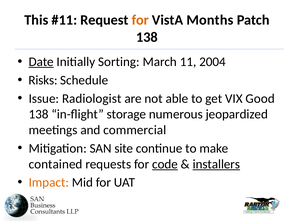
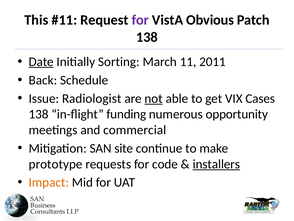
for at (140, 20) colour: orange -> purple
Months: Months -> Obvious
2004: 2004 -> 2011
Risks: Risks -> Back
not underline: none -> present
Good: Good -> Cases
storage: storage -> funding
jeopardized: jeopardized -> opportunity
contained: contained -> prototype
code underline: present -> none
